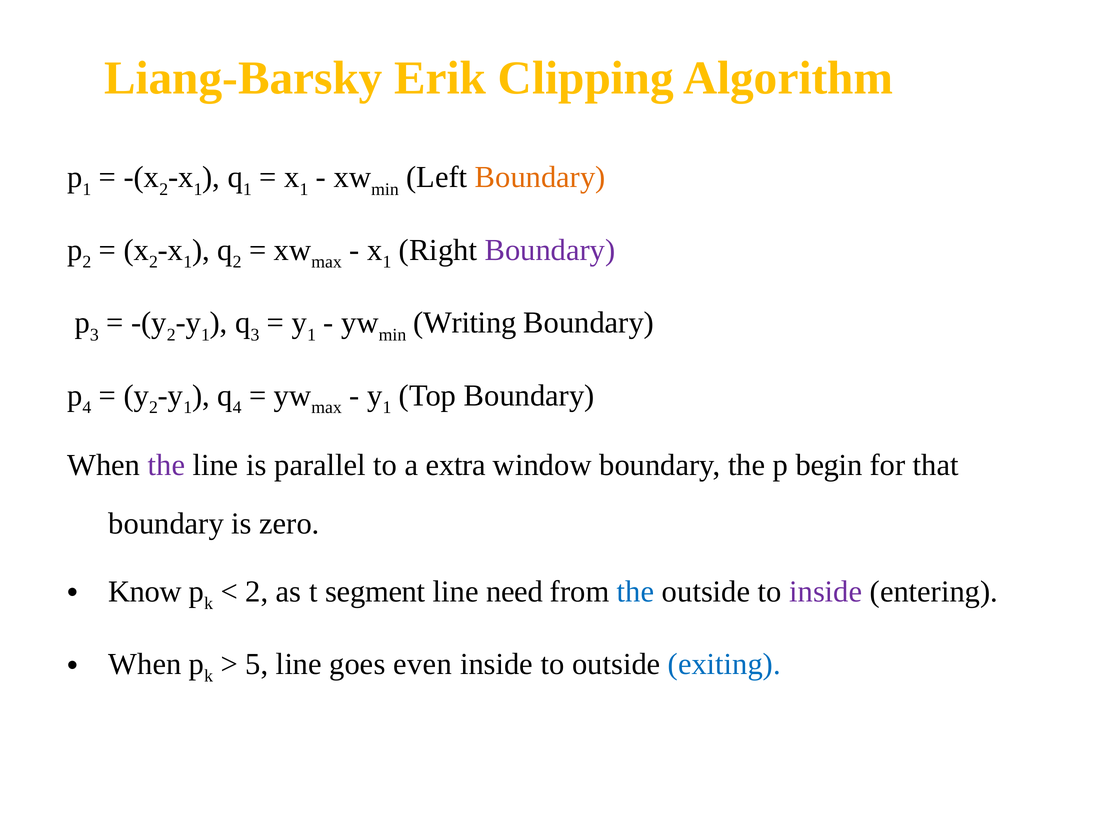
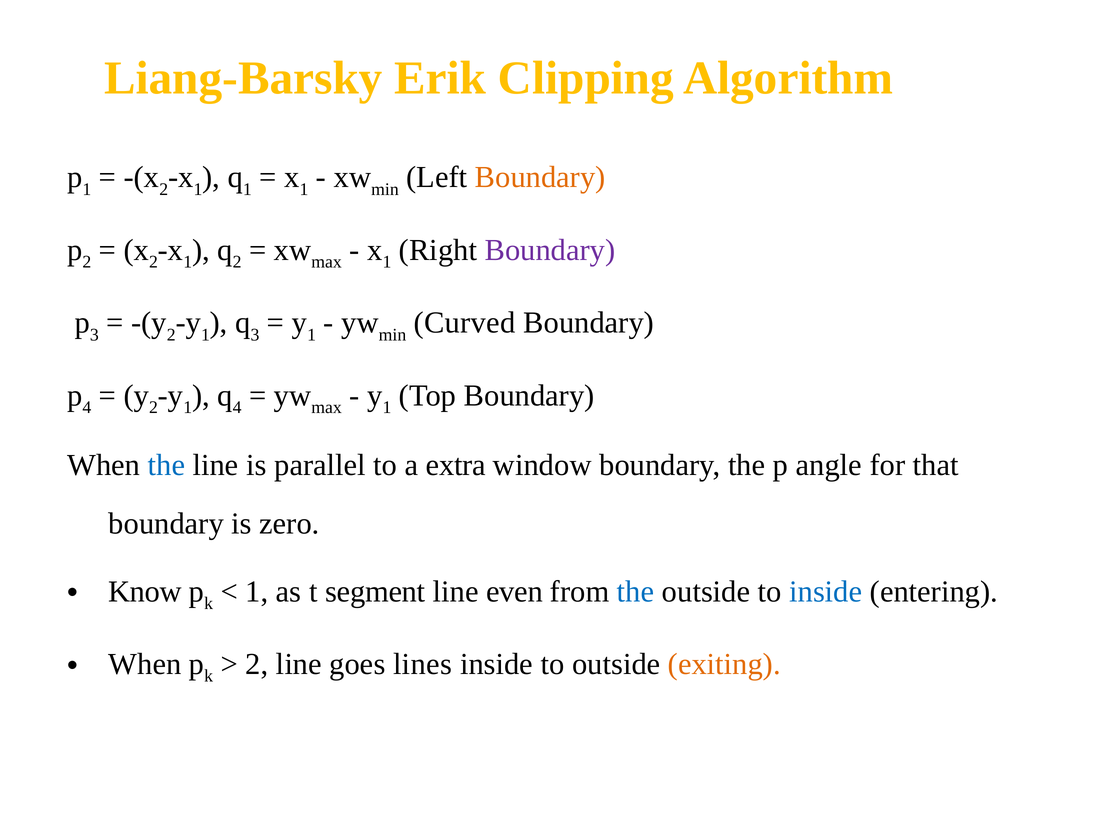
Writing: Writing -> Curved
the at (166, 465) colour: purple -> blue
begin: begin -> angle
2 at (257, 592): 2 -> 1
need: need -> even
inside at (826, 592) colour: purple -> blue
5 at (257, 664): 5 -> 2
even: even -> lines
exiting colour: blue -> orange
